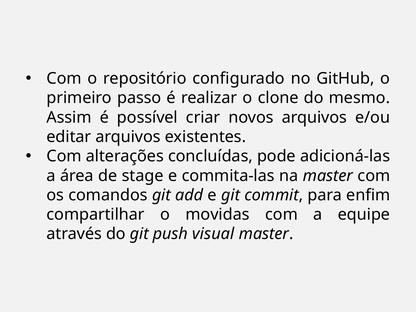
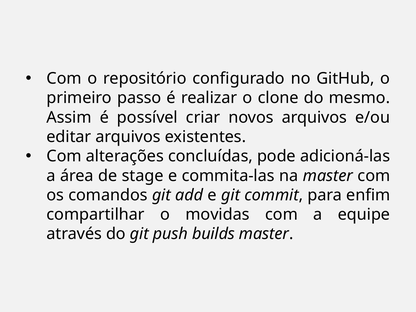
visual: visual -> builds
